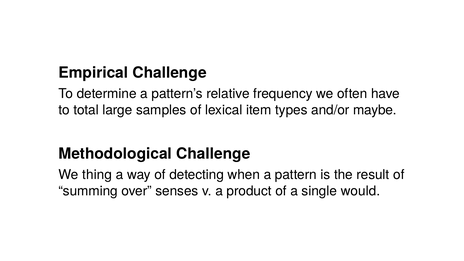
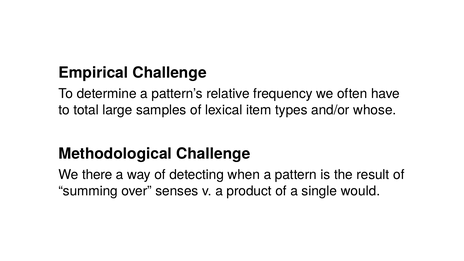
maybe: maybe -> whose
thing: thing -> there
